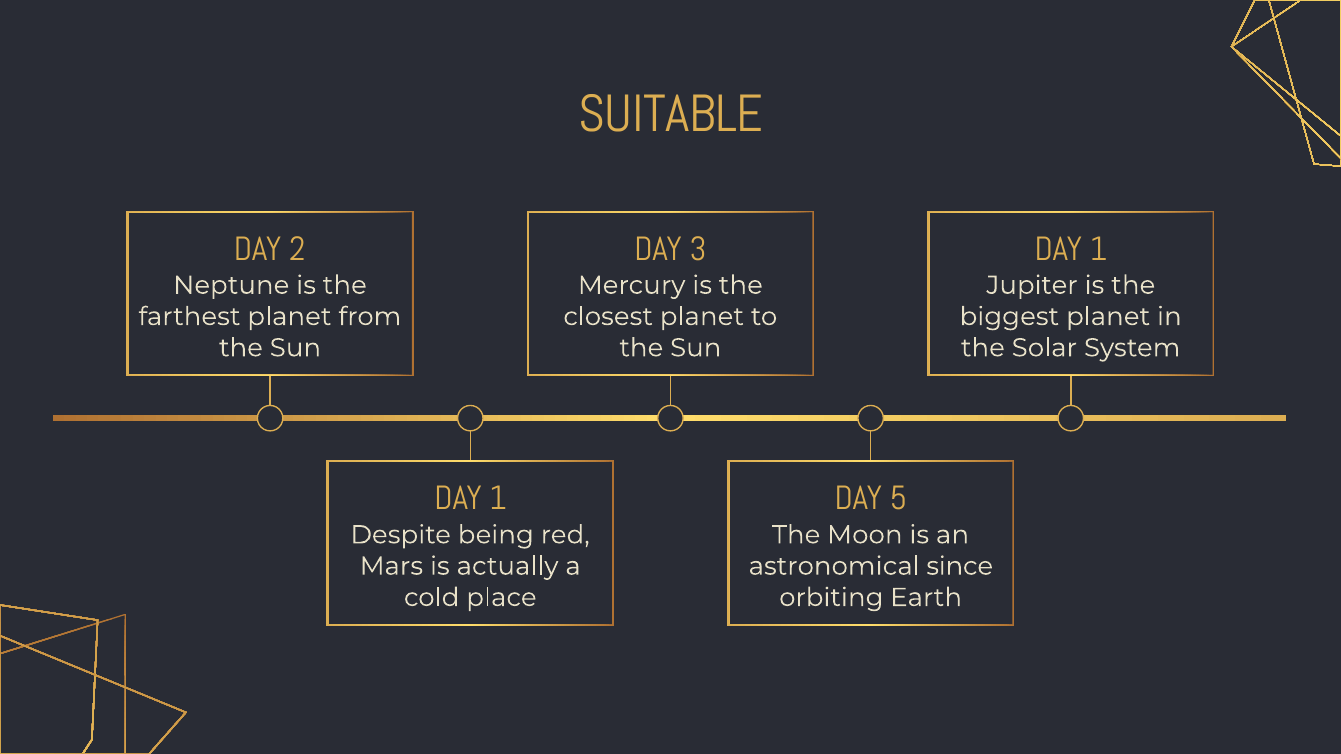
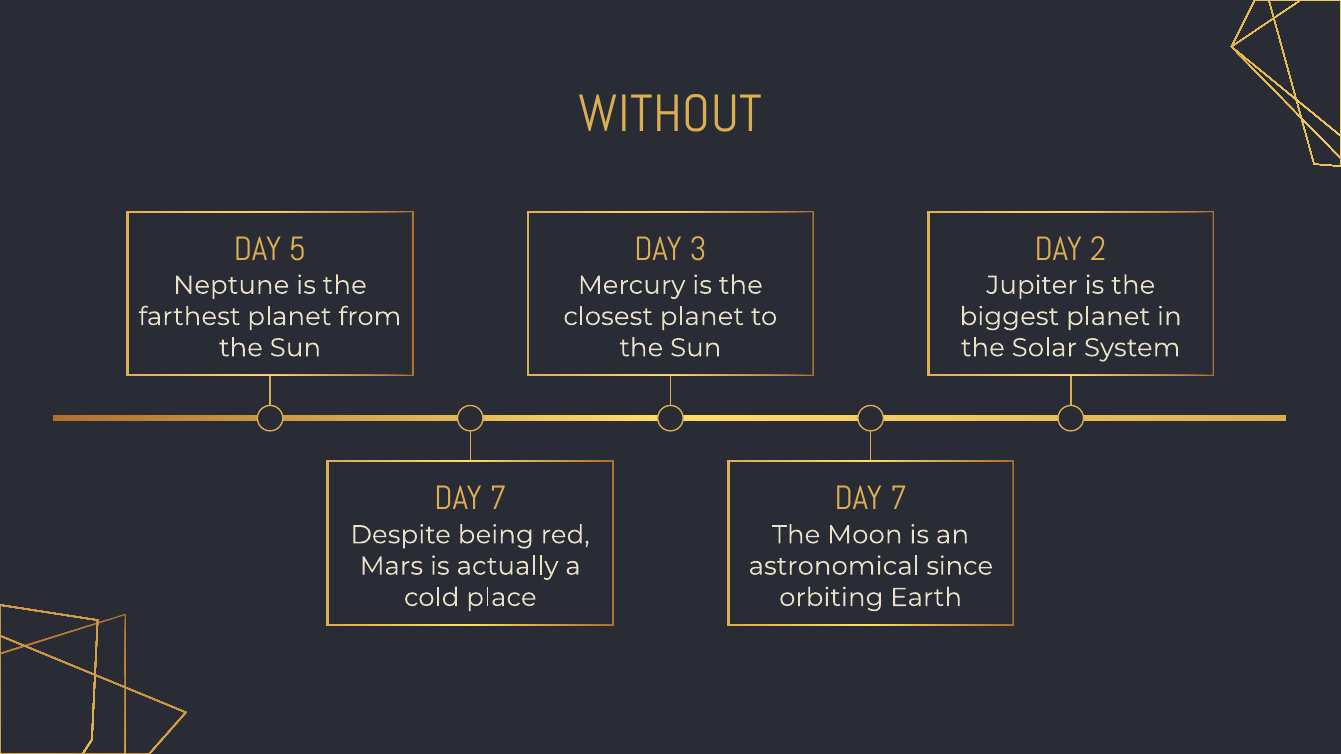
SUITABLE: SUITABLE -> WITHOUT
2: 2 -> 5
1 at (1098, 249): 1 -> 2
1 at (498, 499): 1 -> 7
5 at (898, 499): 5 -> 7
